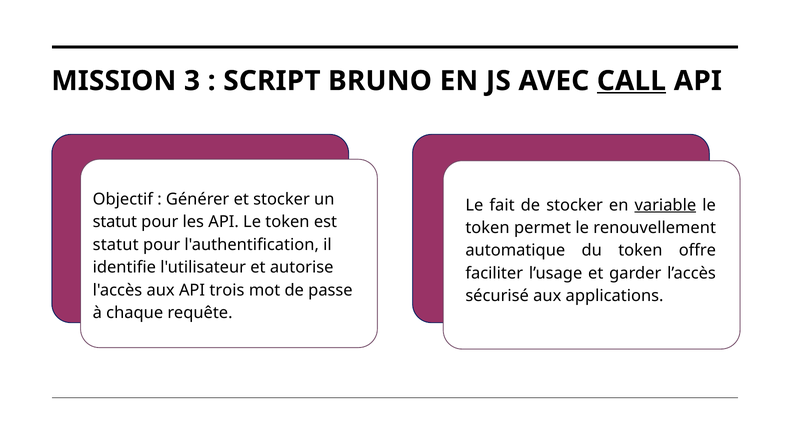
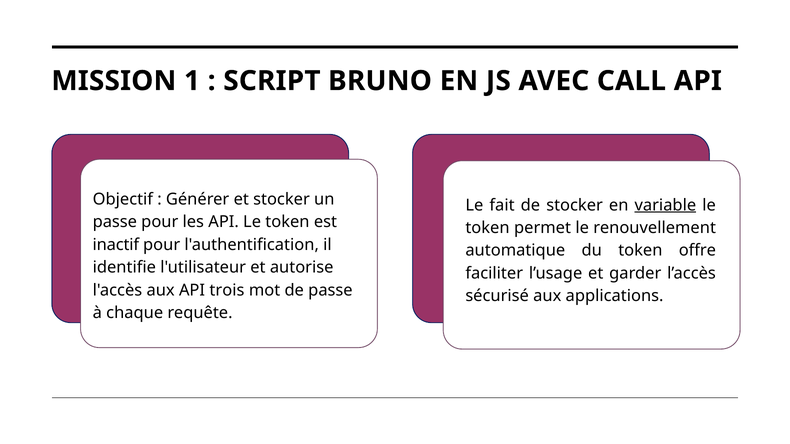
3: 3 -> 1
CALL underline: present -> none
statut at (115, 222): statut -> passe
statut at (116, 245): statut -> inactif
